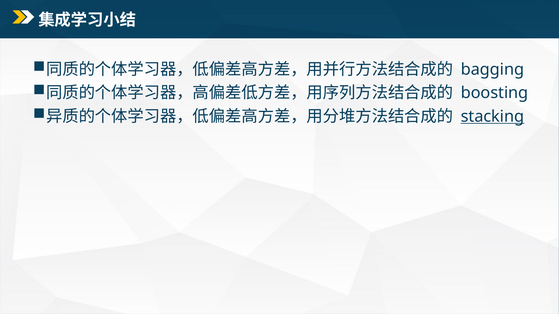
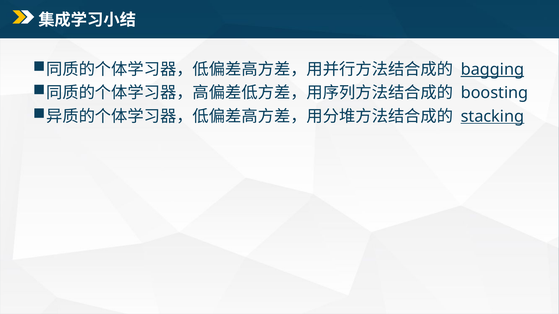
bagging underline: none -> present
